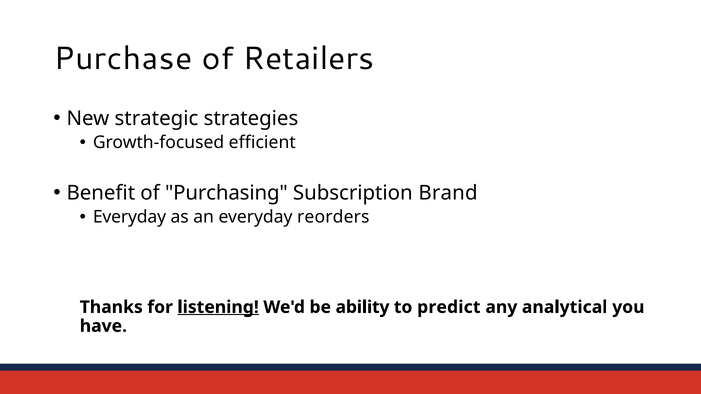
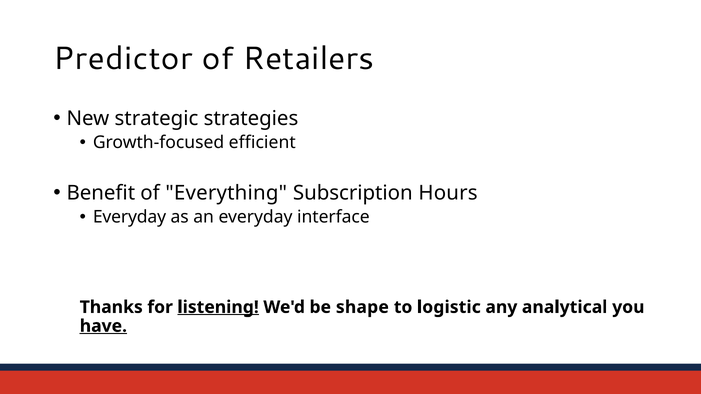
Purchase: Purchase -> Predictor
Purchasing: Purchasing -> Everything
Brand: Brand -> Hours
reorders: reorders -> interface
ability: ability -> shape
predict: predict -> logistic
have underline: none -> present
